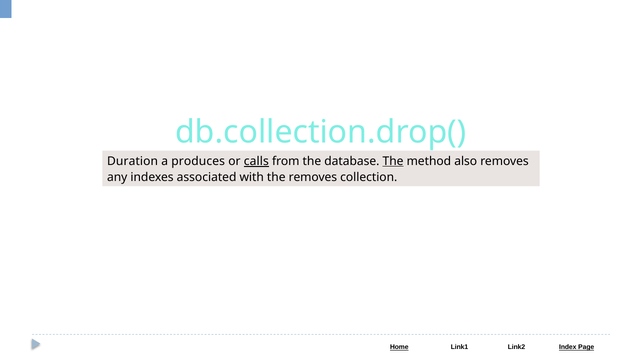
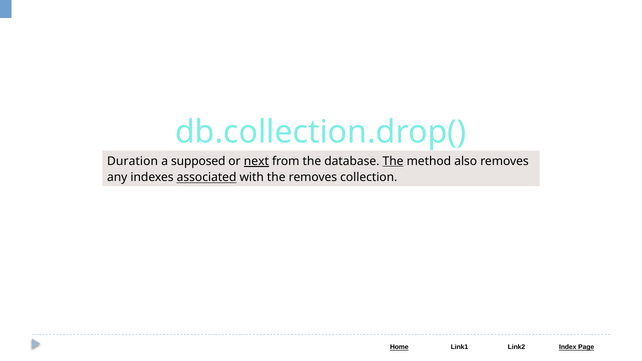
produces: produces -> supposed
calls: calls -> next
associated underline: none -> present
